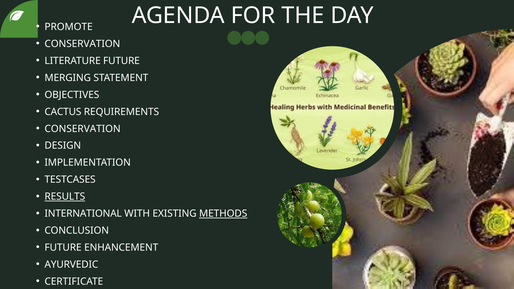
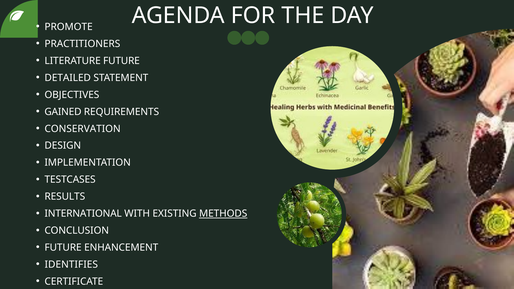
CONSERVATION at (82, 44): CONSERVATION -> PRACTITIONERS
MERGING: MERGING -> DETAILED
CACTUS: CACTUS -> GAINED
RESULTS underline: present -> none
AYURVEDIC: AYURVEDIC -> IDENTIFIES
